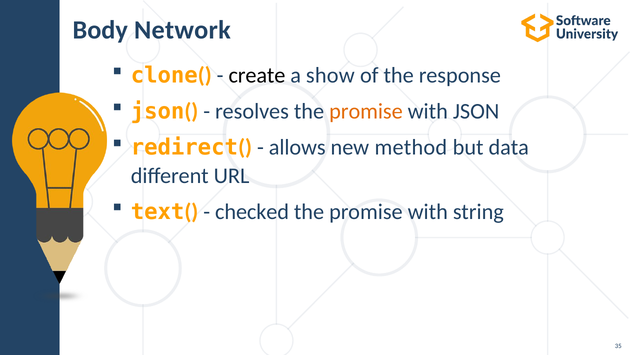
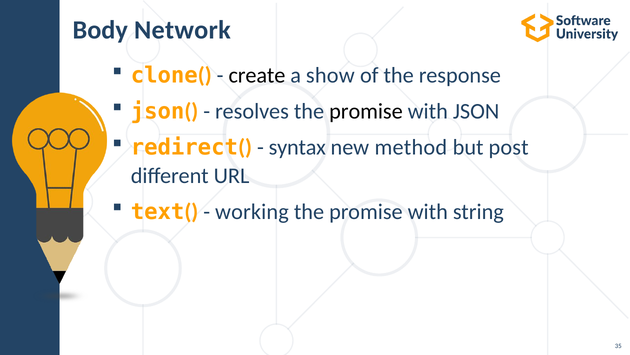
promise at (366, 111) colour: orange -> black
allows: allows -> syntax
data: data -> post
checked: checked -> working
